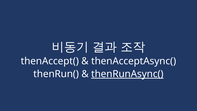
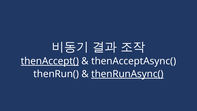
thenAccept( underline: none -> present
